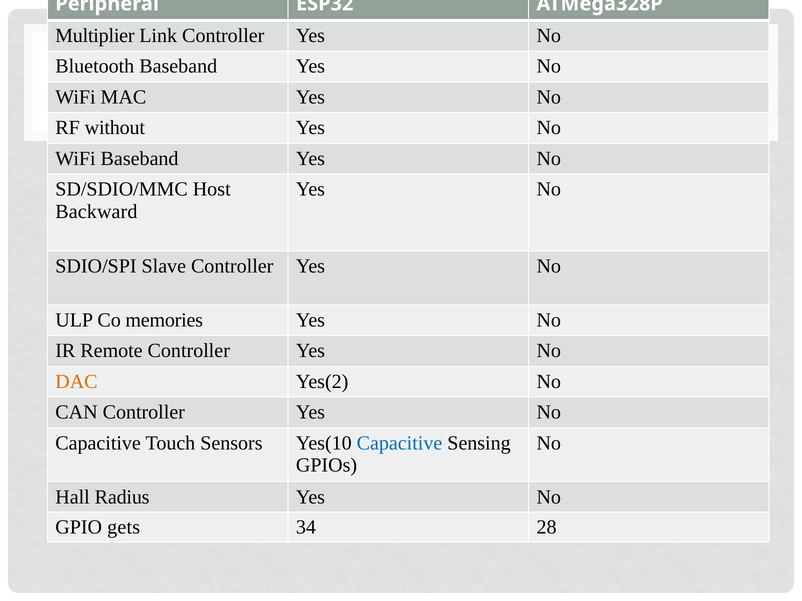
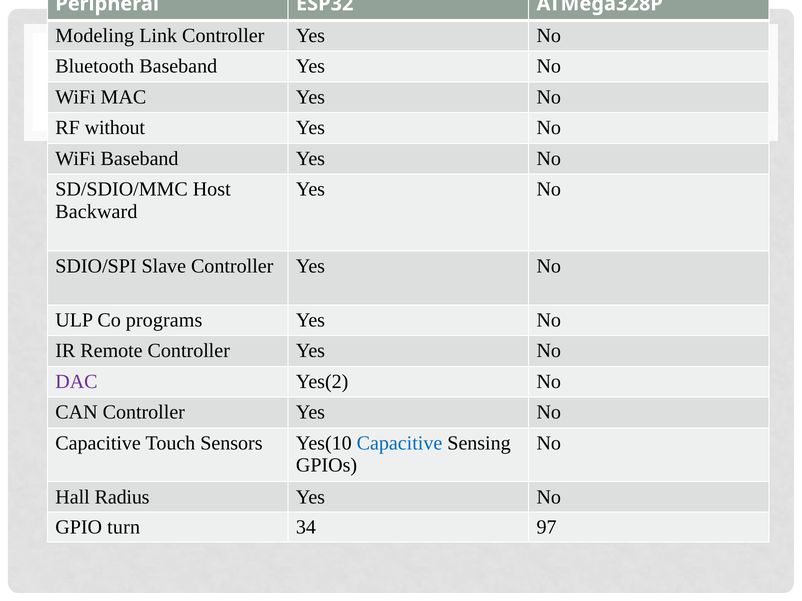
Multiplier: Multiplier -> Modeling
memories: memories -> programs
DAC colour: orange -> purple
gets: gets -> turn
28: 28 -> 97
